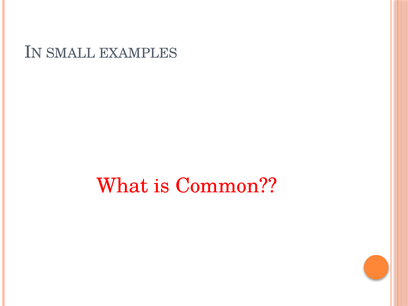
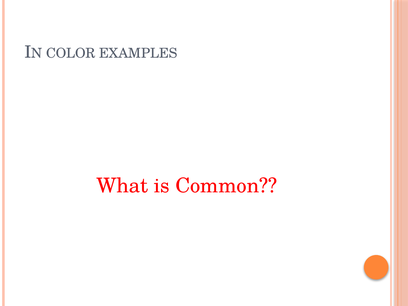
SMALL: SMALL -> COLOR
